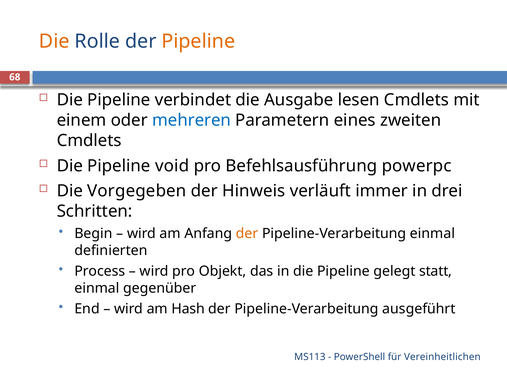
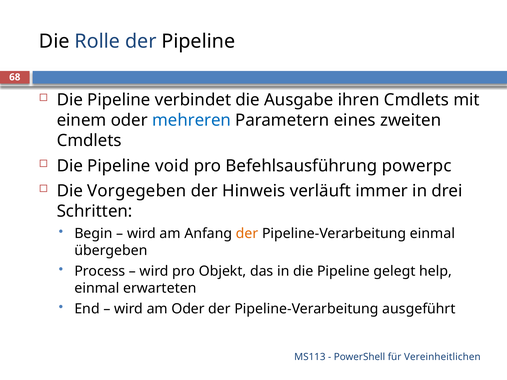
Die at (54, 41) colour: orange -> black
Pipeline at (198, 41) colour: orange -> black
lesen: lesen -> ihren
definierten: definierten -> übergeben
statt: statt -> help
gegenüber: gegenüber -> erwarteten
am Hash: Hash -> Oder
